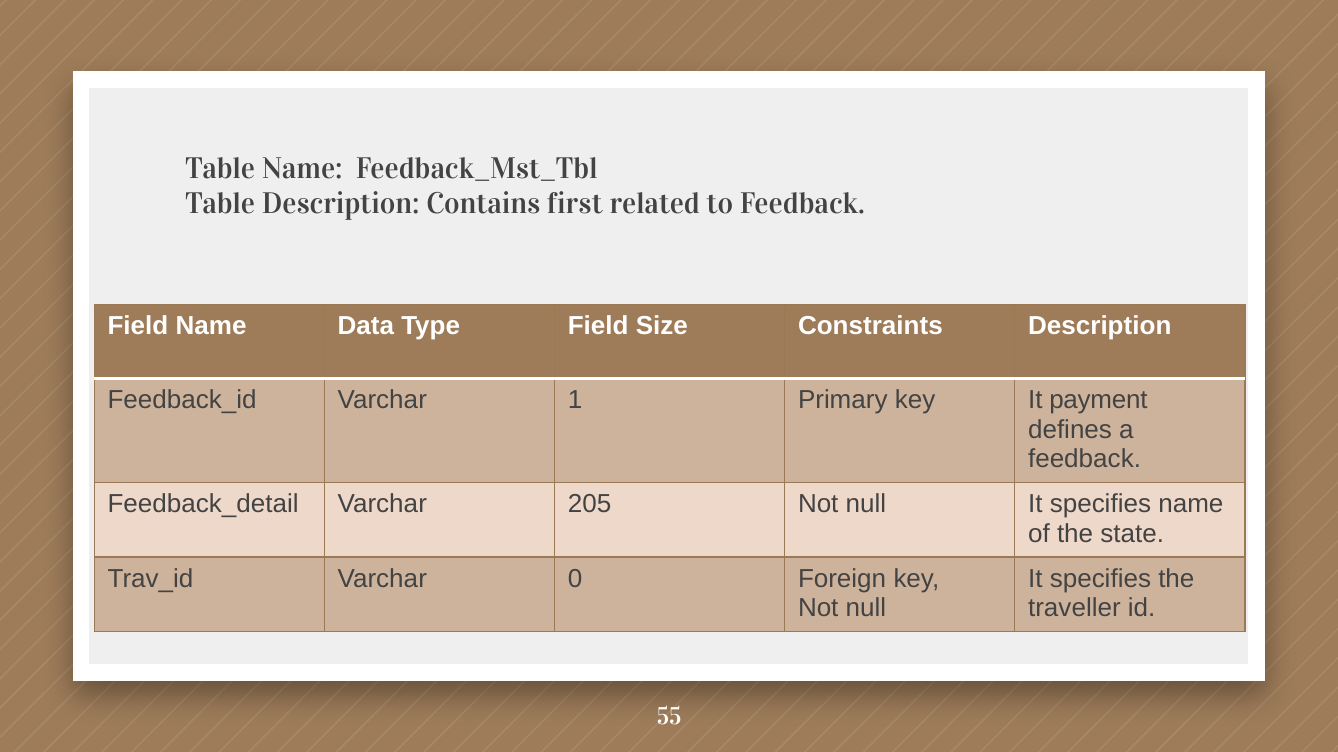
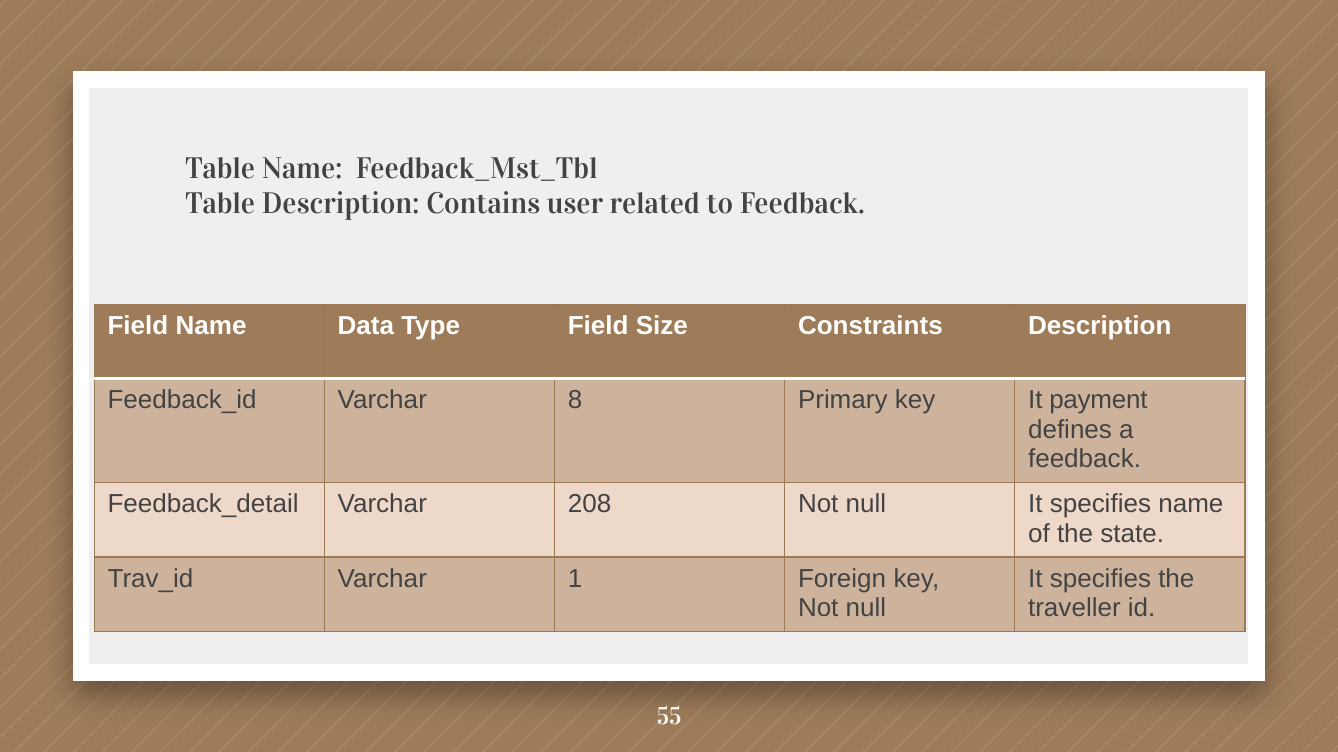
first: first -> user
1: 1 -> 8
205: 205 -> 208
0: 0 -> 1
